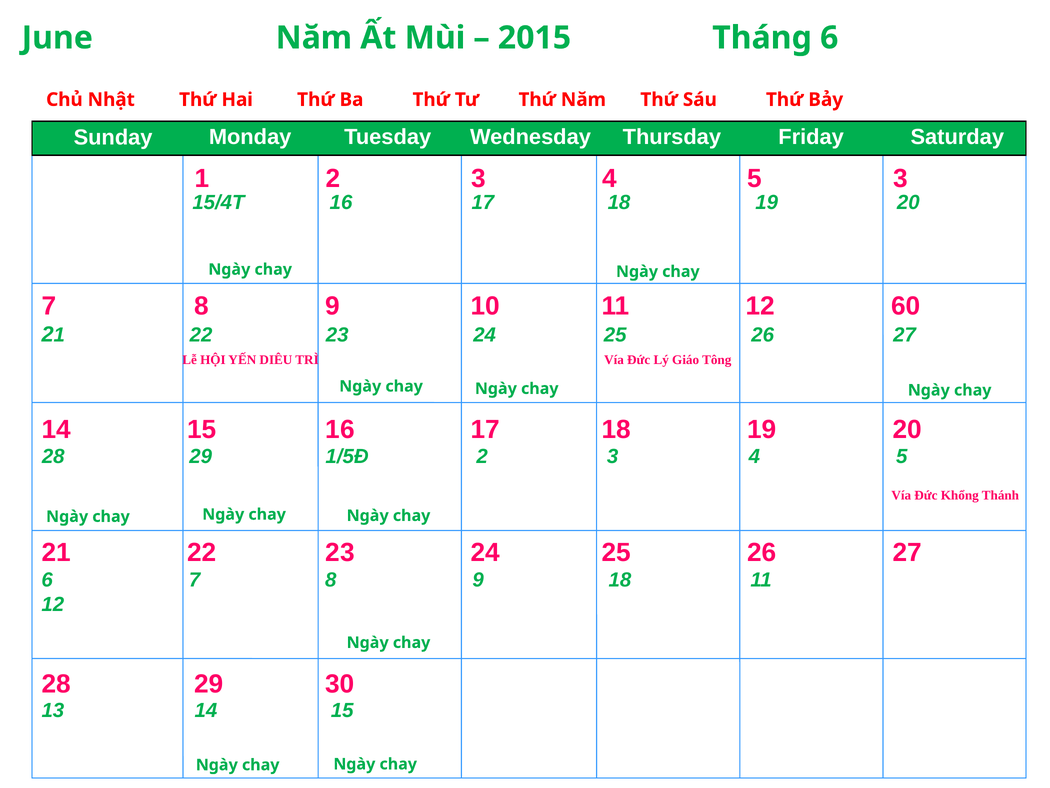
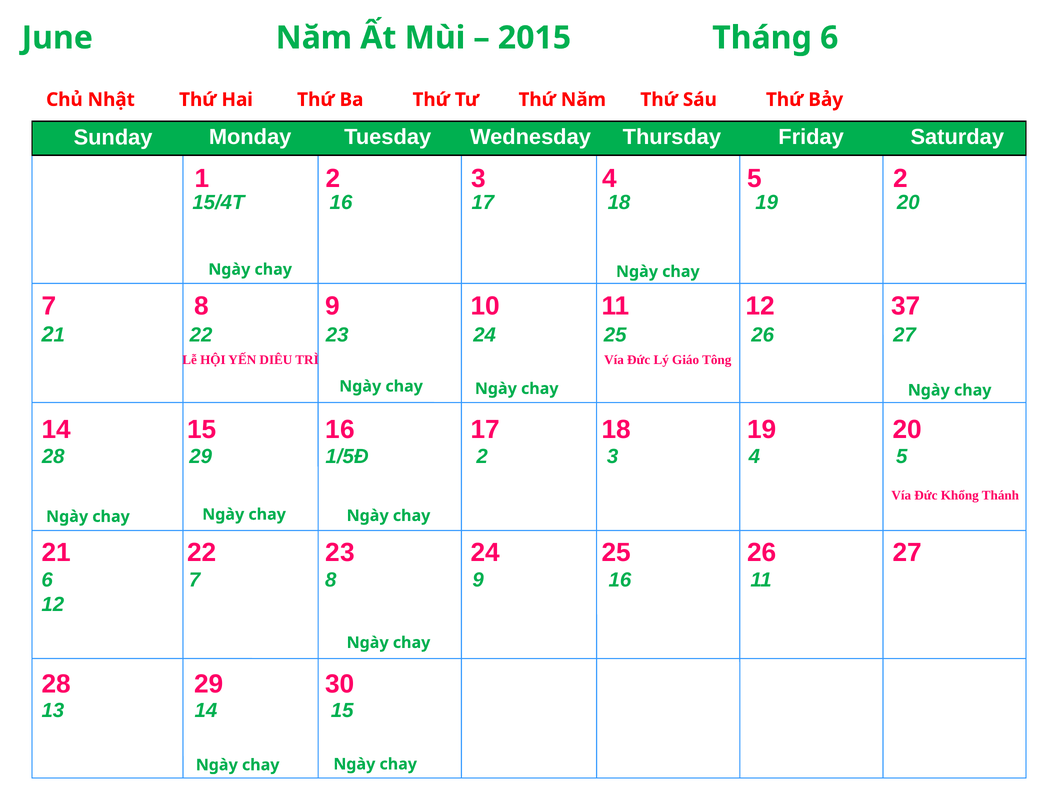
5 3: 3 -> 2
60: 60 -> 37
9 18: 18 -> 16
